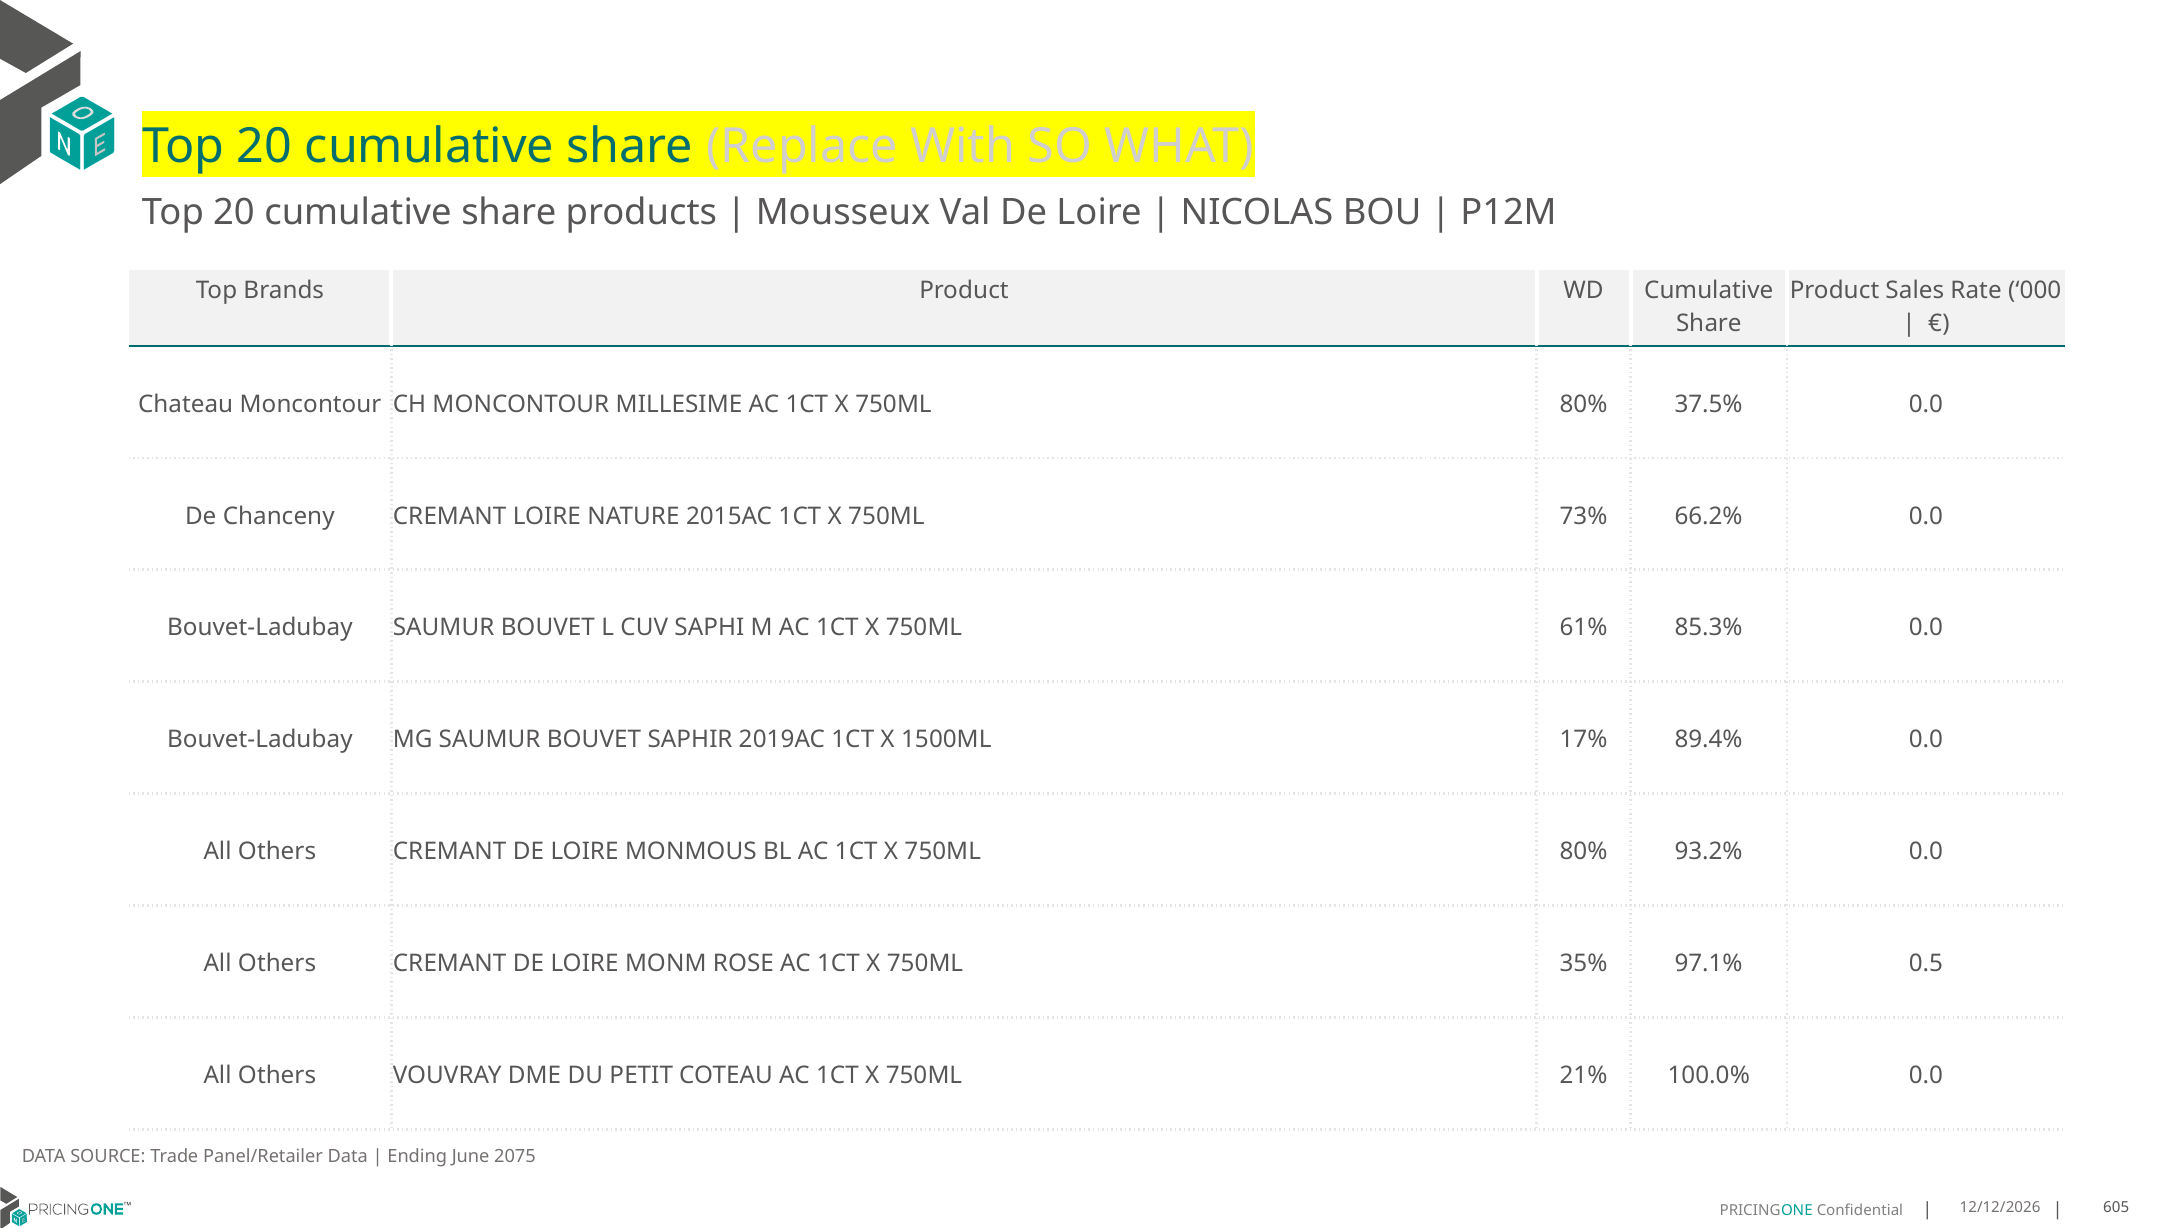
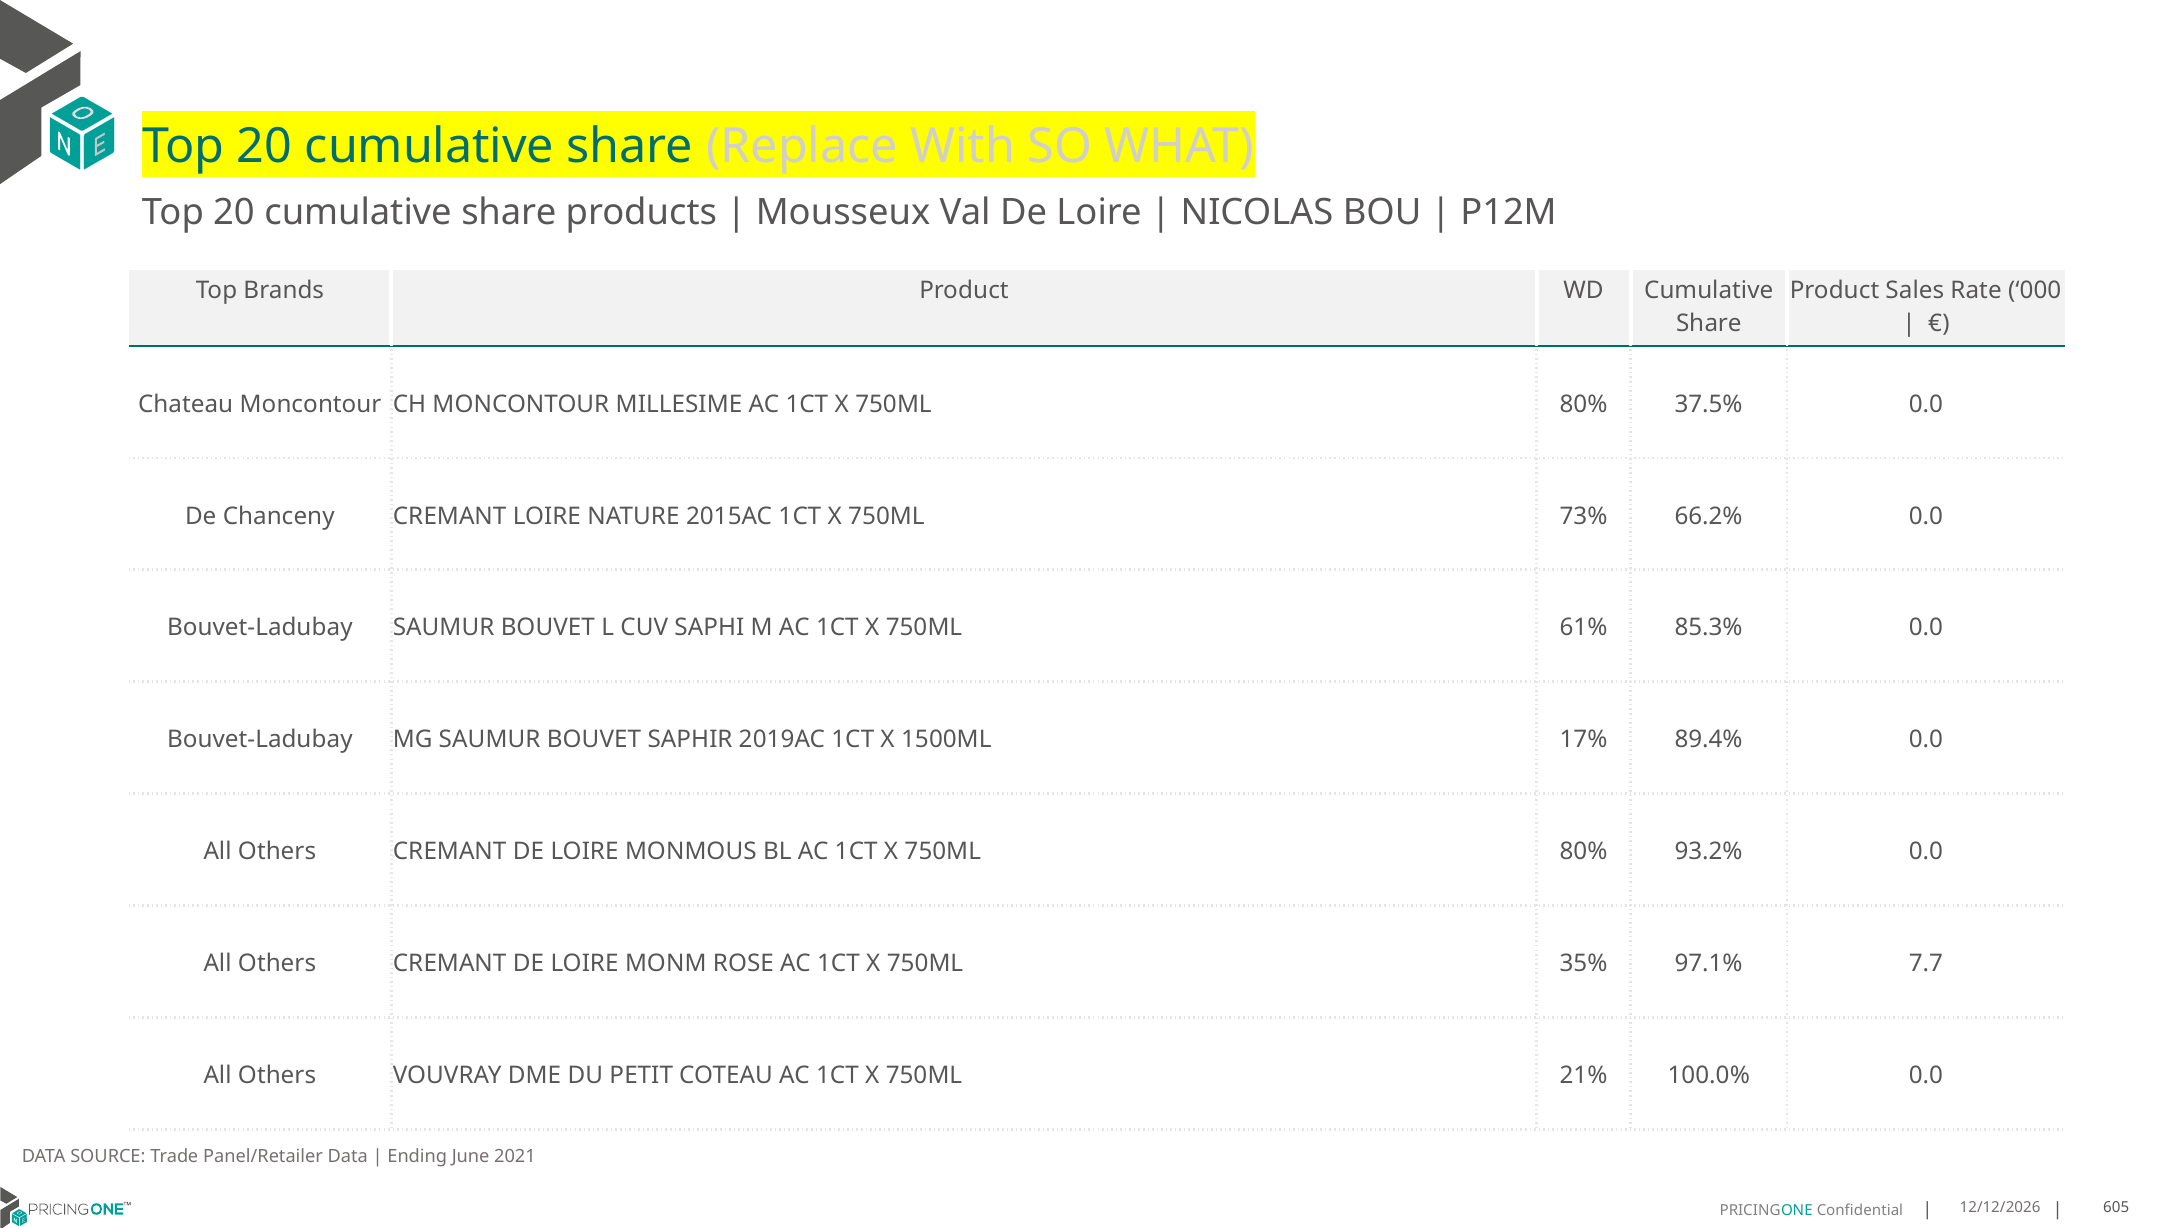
0.5: 0.5 -> 7.7
2075: 2075 -> 2021
